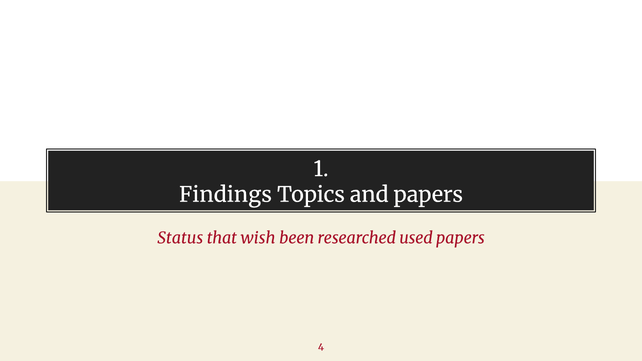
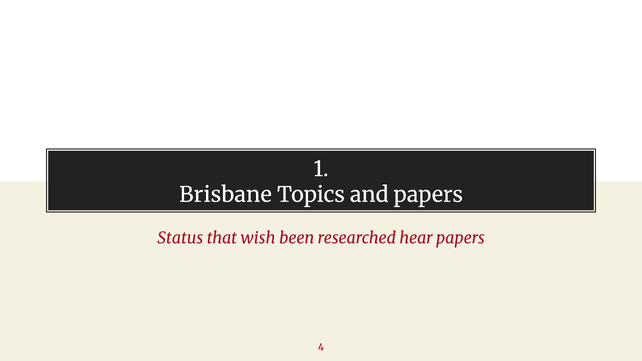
Findings: Findings -> Brisbane
used: used -> hear
